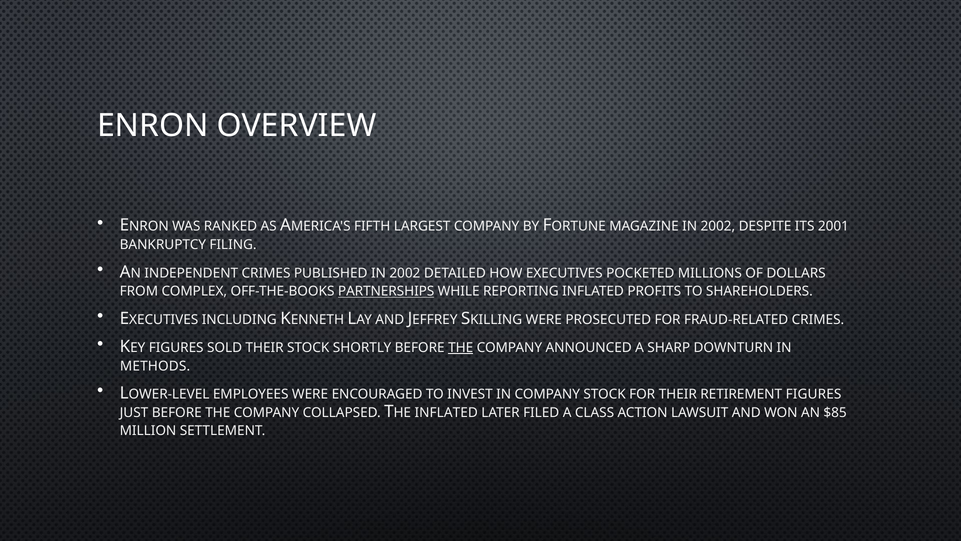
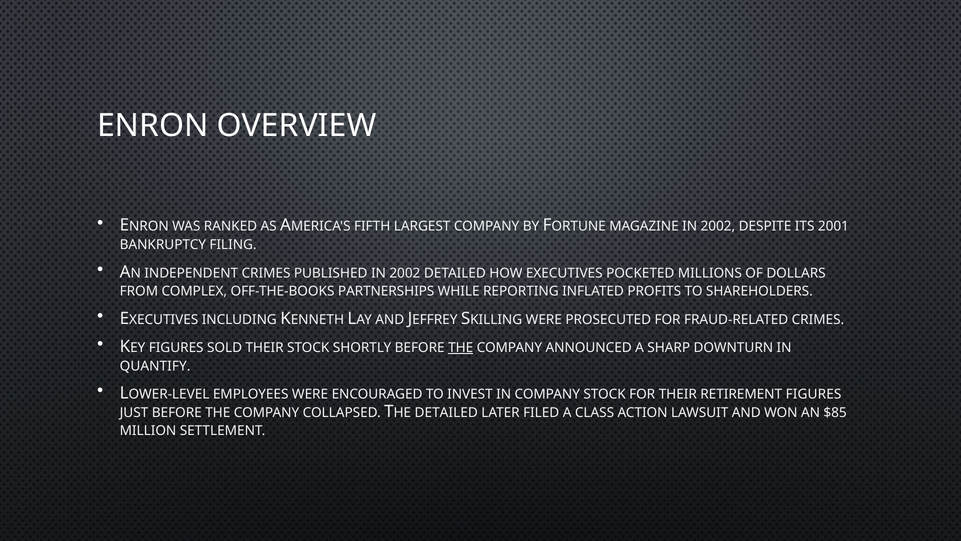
PARTNERSHIPS underline: present -> none
METHODS: METHODS -> QUANTIFY
INFLATED at (446, 412): INFLATED -> DETAILED
